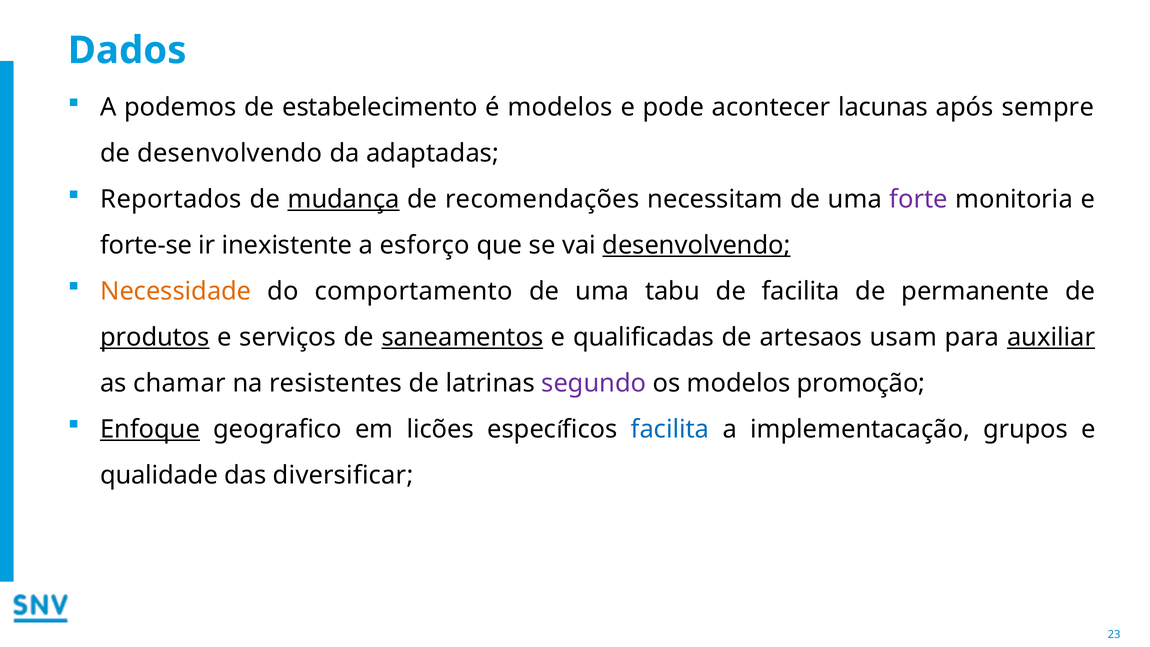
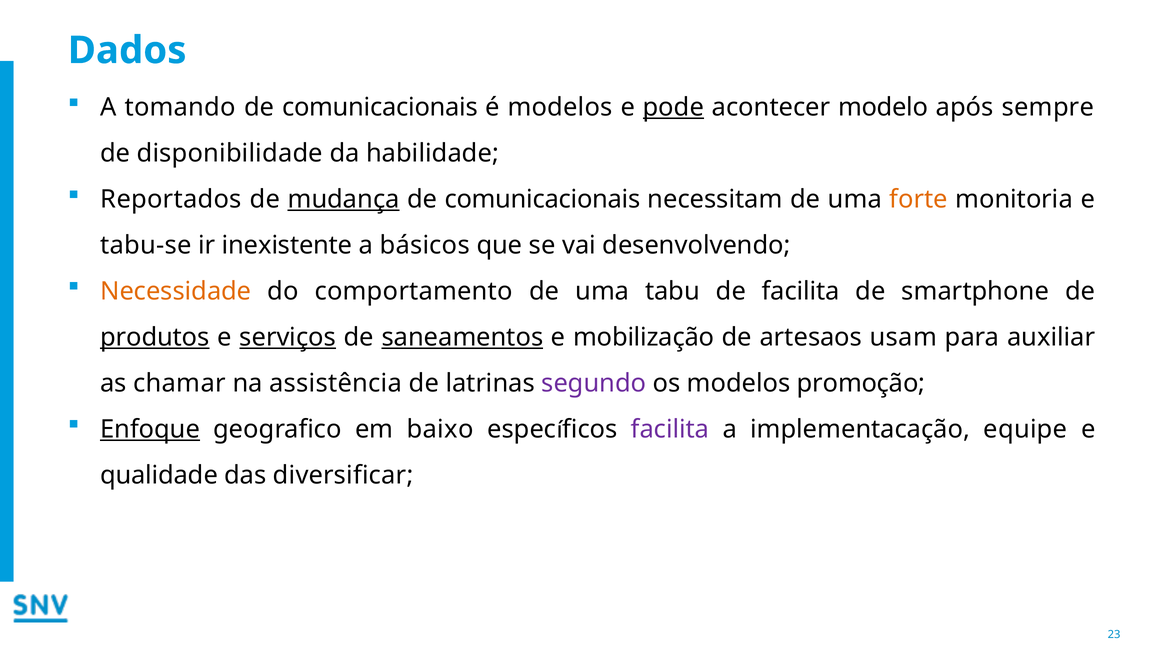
podemos: podemos -> tomando
estabelecimento at (380, 107): estabelecimento -> comunicacionais
pode underline: none -> present
lacunas: lacunas -> modelo
de desenvolvendo: desenvolvendo -> disponibilidade
adaptadas: adaptadas -> habilidade
recomendações at (542, 199): recomendações -> comunicacionais
forte colour: purple -> orange
forte-se: forte-se -> tabu-se
esforço: esforço -> básicos
desenvolvendo at (697, 245) underline: present -> none
permanente: permanente -> smartphone
serviços underline: none -> present
qualificadas: qualificadas -> mobilização
auxiliar underline: present -> none
resistentes: resistentes -> assistência
licões: licões -> baixo
facilita at (670, 429) colour: blue -> purple
grupos: grupos -> equipe
